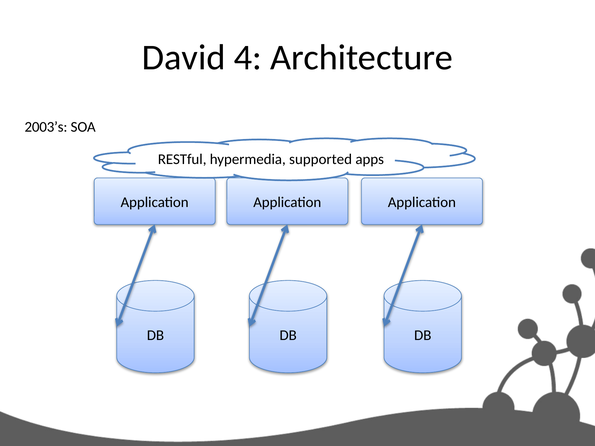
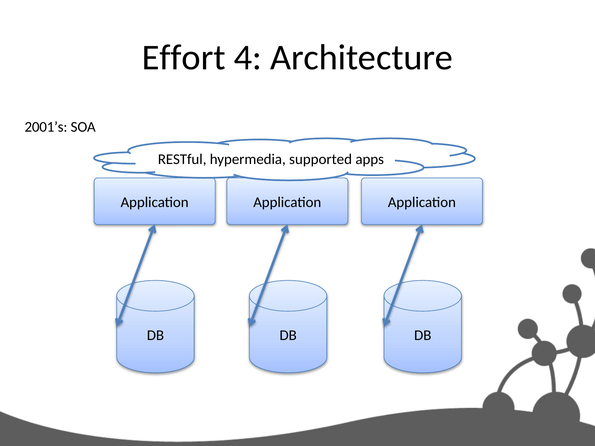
David: David -> Effort
2003’s: 2003’s -> 2001’s
